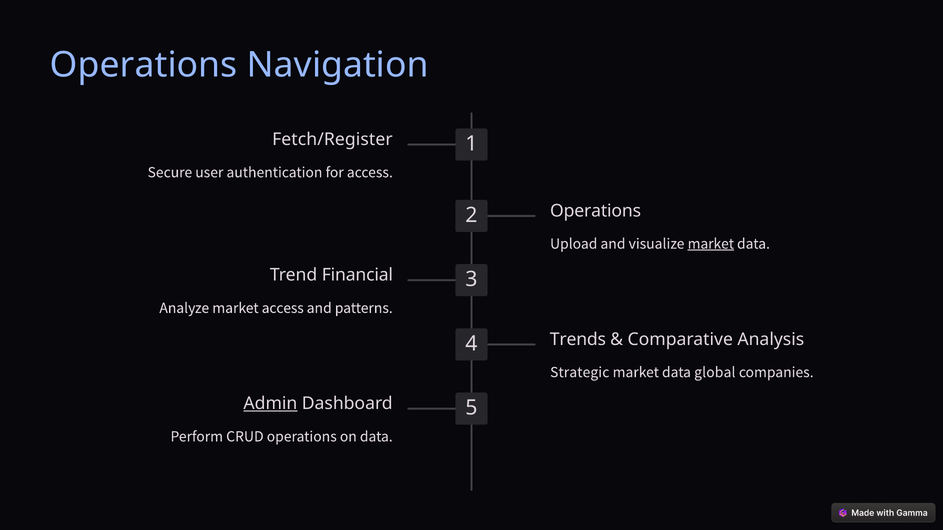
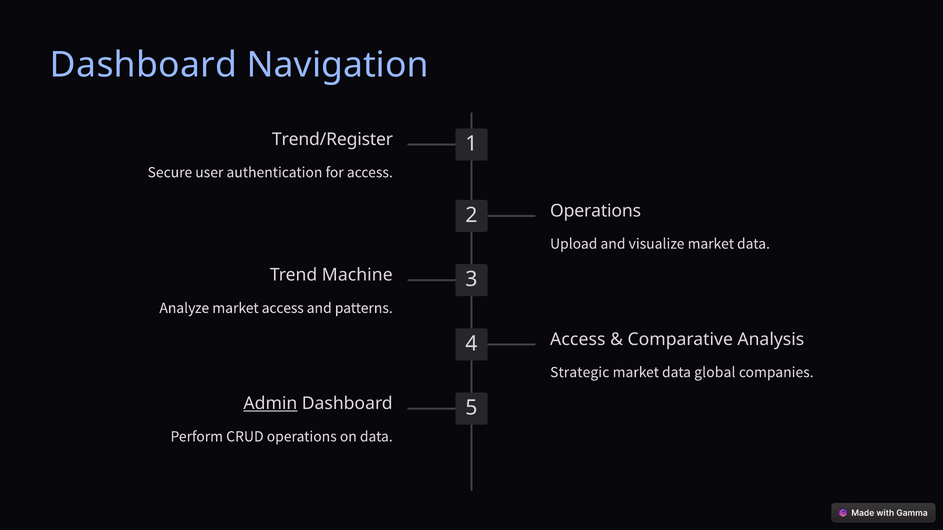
Operations at (144, 65): Operations -> Dashboard
Fetch/Register: Fetch/Register -> Trend/Register
market at (711, 244) underline: present -> none
Financial: Financial -> Machine
4 Trends: Trends -> Access
